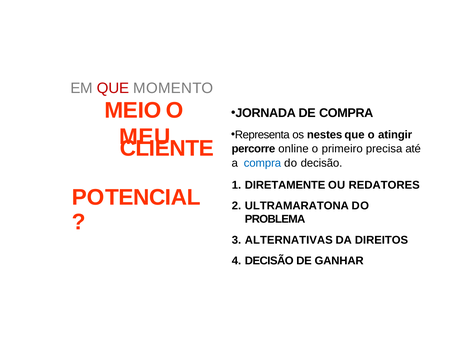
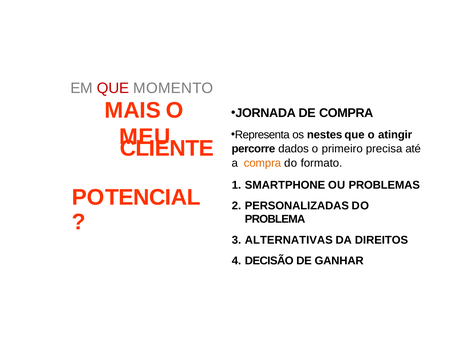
MEIO: MEIO -> MAIS
online: online -> dados
compra at (262, 163) colour: blue -> orange
do decisão: decisão -> formato
DIRETAMENTE: DIRETAMENTE -> SMARTPHONE
REDATORES: REDATORES -> PROBLEMAS
ULTRAMARATONA: ULTRAMARATONA -> PERSONALIZADAS
